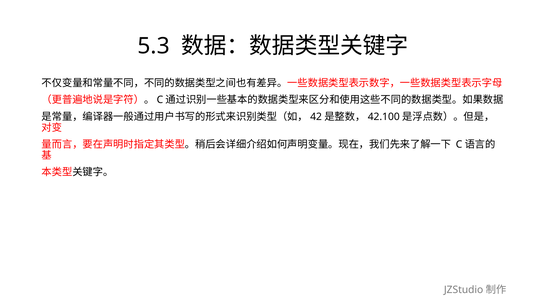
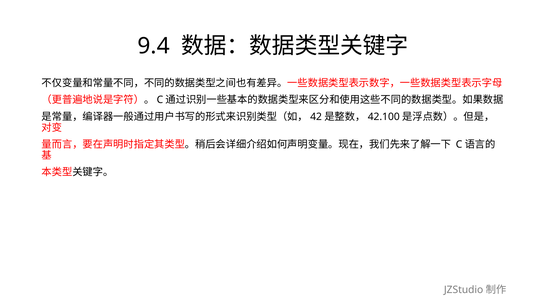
5.3: 5.3 -> 9.4
